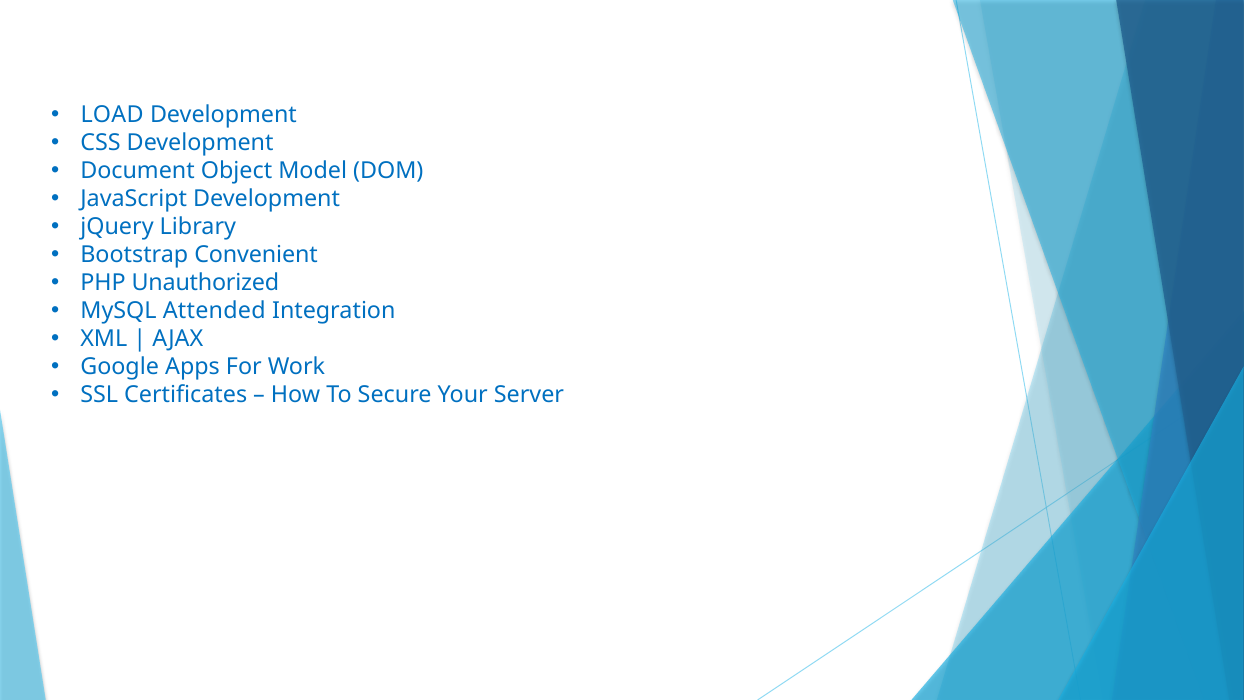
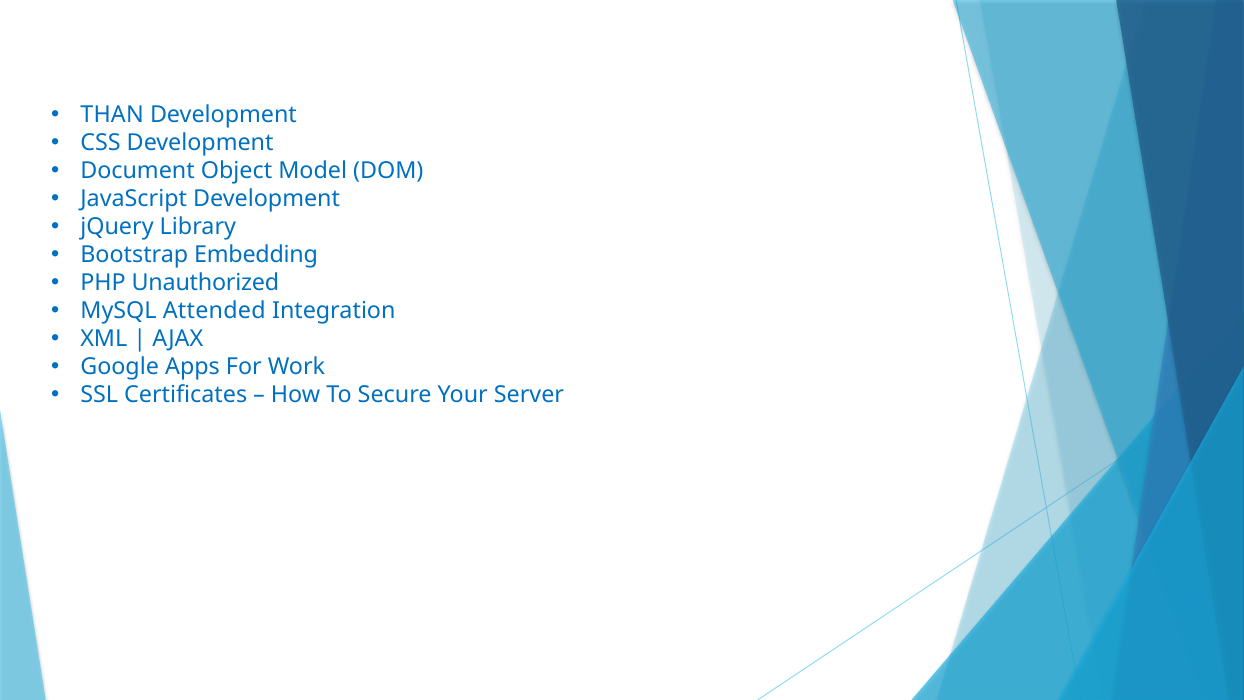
LOAD: LOAD -> THAN
Convenient: Convenient -> Embedding
